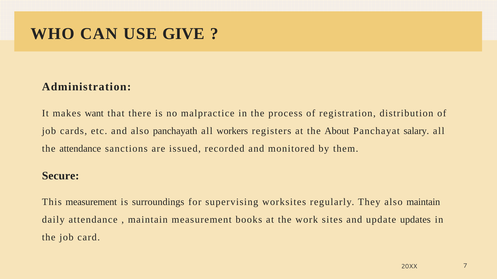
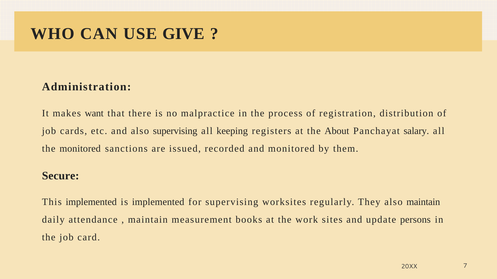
also panchayath: panchayath -> supervising
workers: workers -> keeping
the attendance: attendance -> monitored
This measurement: measurement -> implemented
is surroundings: surroundings -> implemented
updates: updates -> persons
